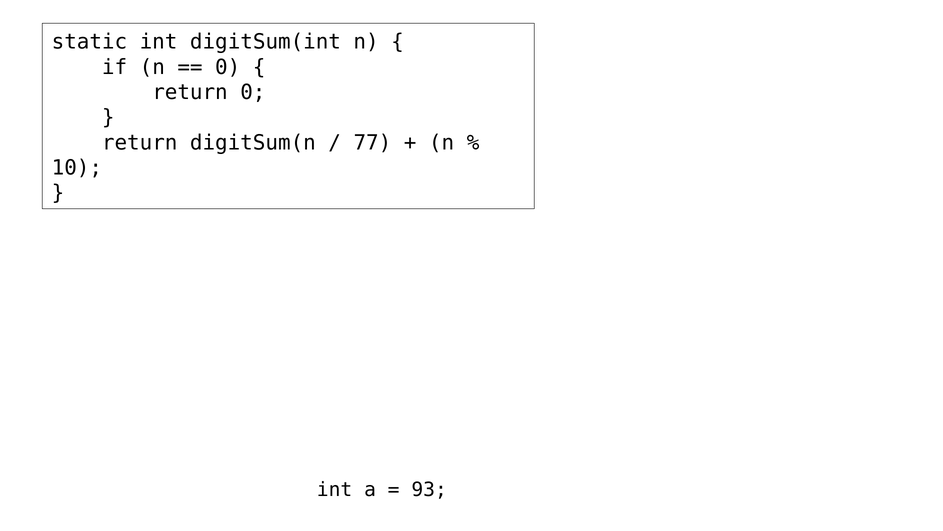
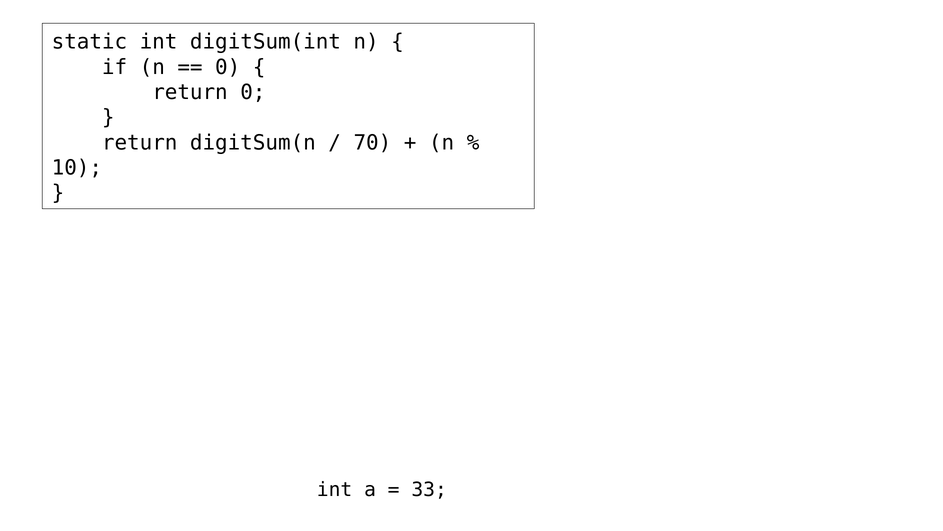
77: 77 -> 70
93: 93 -> 33
